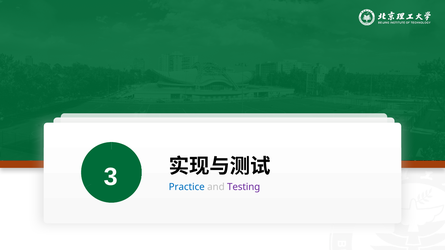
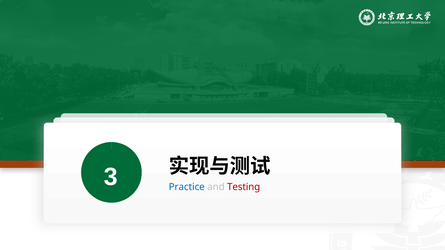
Testing colour: purple -> red
